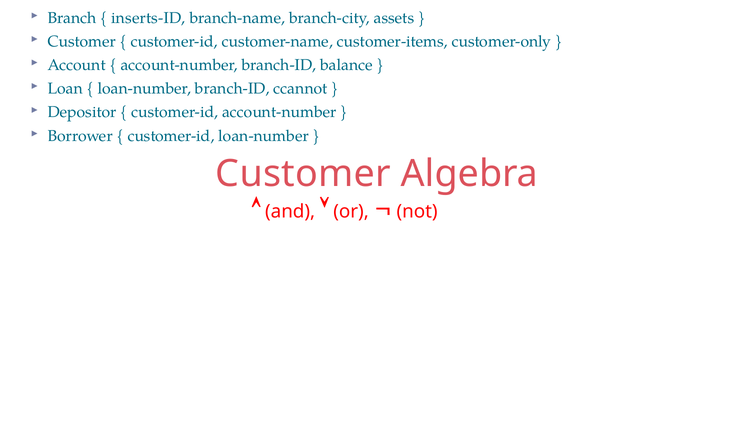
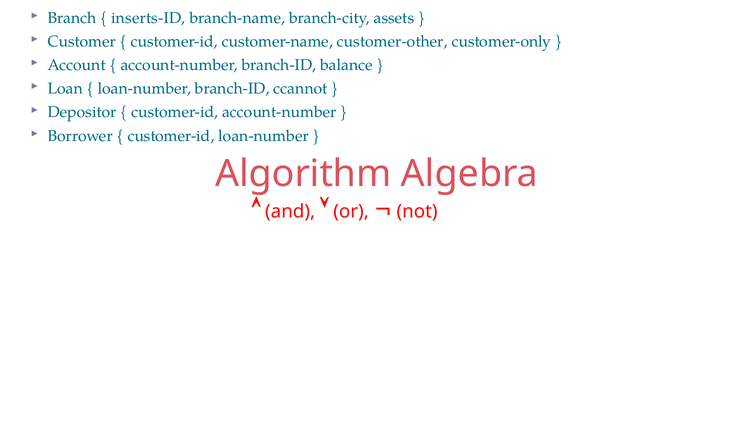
customer-items: customer-items -> customer-other
Customer at (303, 174): Customer -> Algorithm
